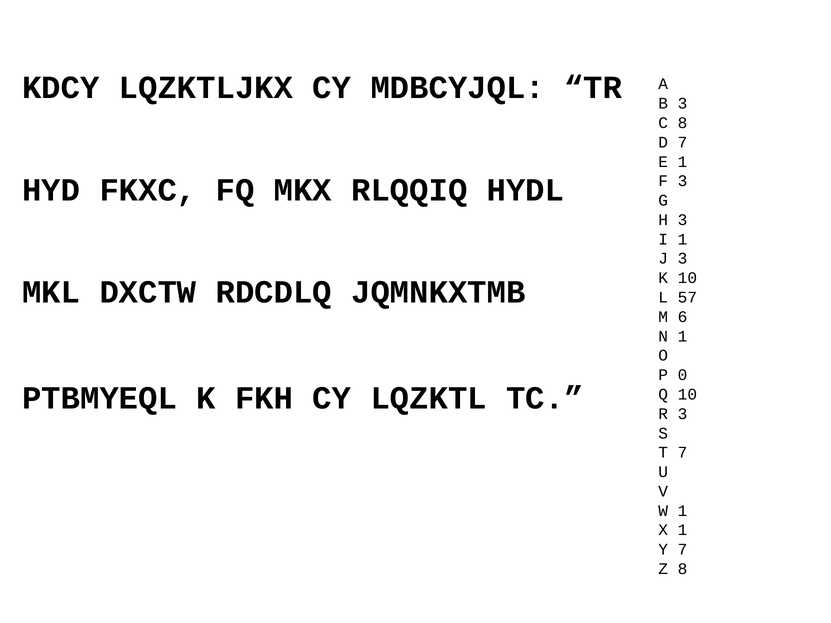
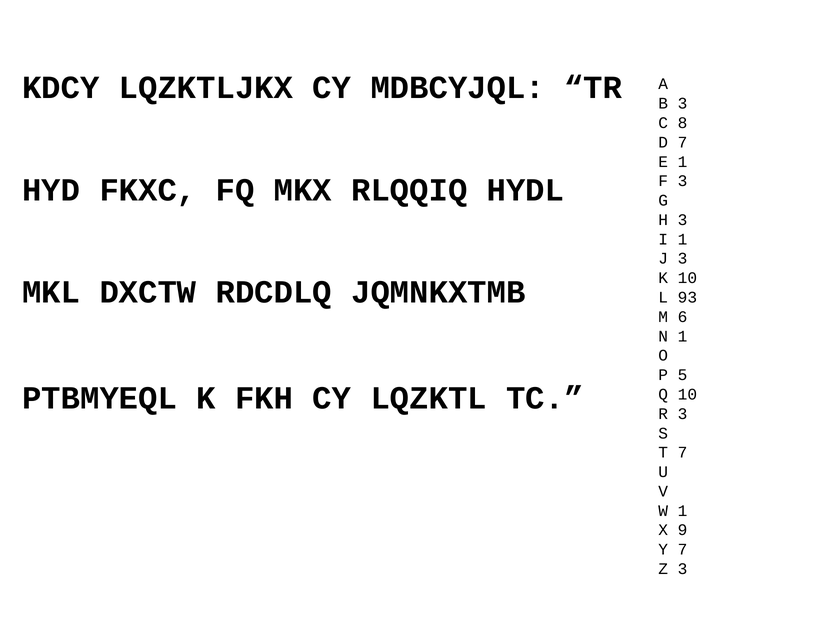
57: 57 -> 93
0: 0 -> 5
X 1: 1 -> 9
Z 8: 8 -> 3
